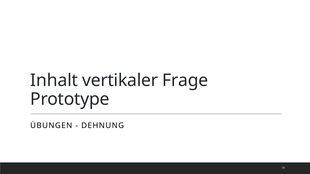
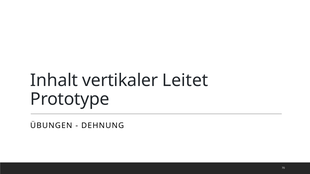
Frage: Frage -> Leitet
